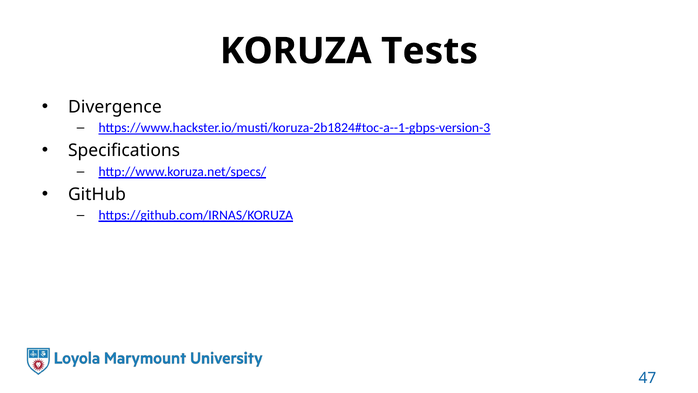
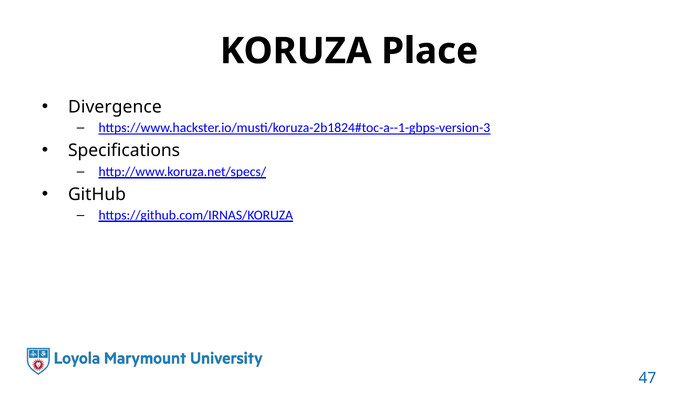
Tests: Tests -> Place
